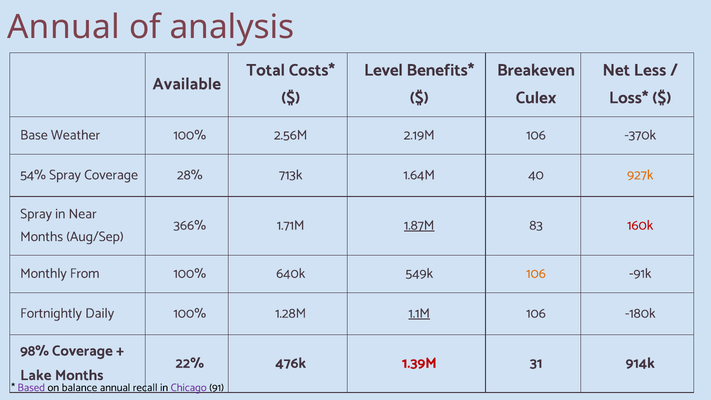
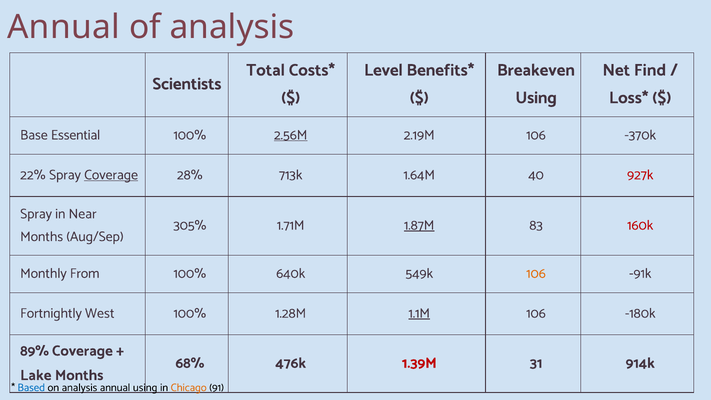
Less: Less -> Find
Available: Available -> Scientists
Culex at (536, 98): Culex -> Using
Weather: Weather -> Essential
2.56M underline: none -> present
54%: 54% -> 22%
Coverage at (111, 175) underline: none -> present
927k colour: orange -> red
366%: 366% -> 305%
Daily: Daily -> West
98%: 98% -> 89%
22%: 22% -> 68%
Based colour: purple -> blue
on balance: balance -> analysis
annual recall: recall -> using
Chicago colour: purple -> orange
